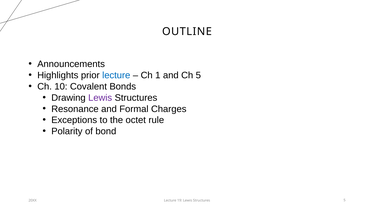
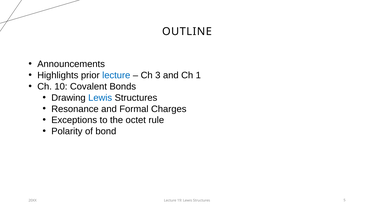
1: 1 -> 3
Ch 5: 5 -> 1
Lewis at (100, 98) colour: purple -> blue
